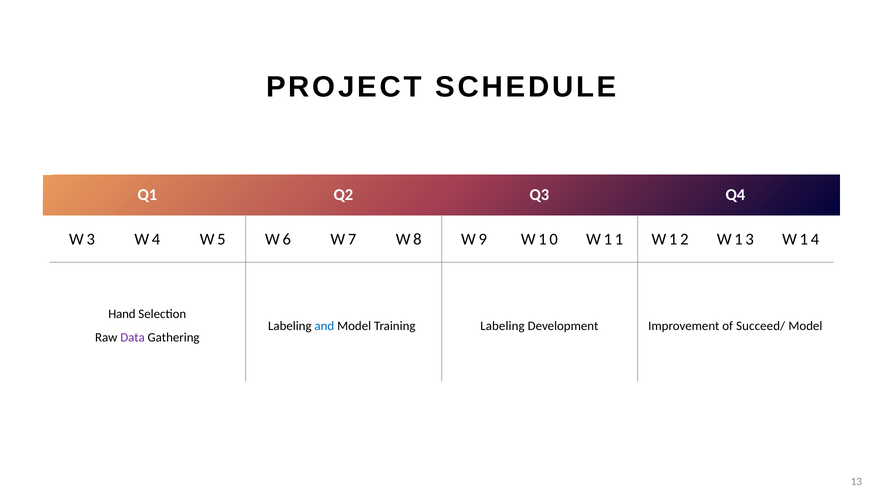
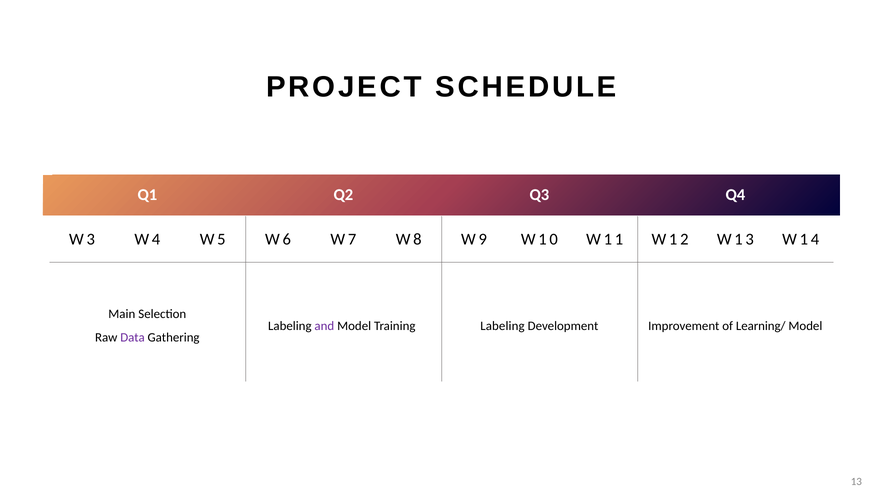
Hand: Hand -> Main
and colour: blue -> purple
Succeed/: Succeed/ -> Learning/
